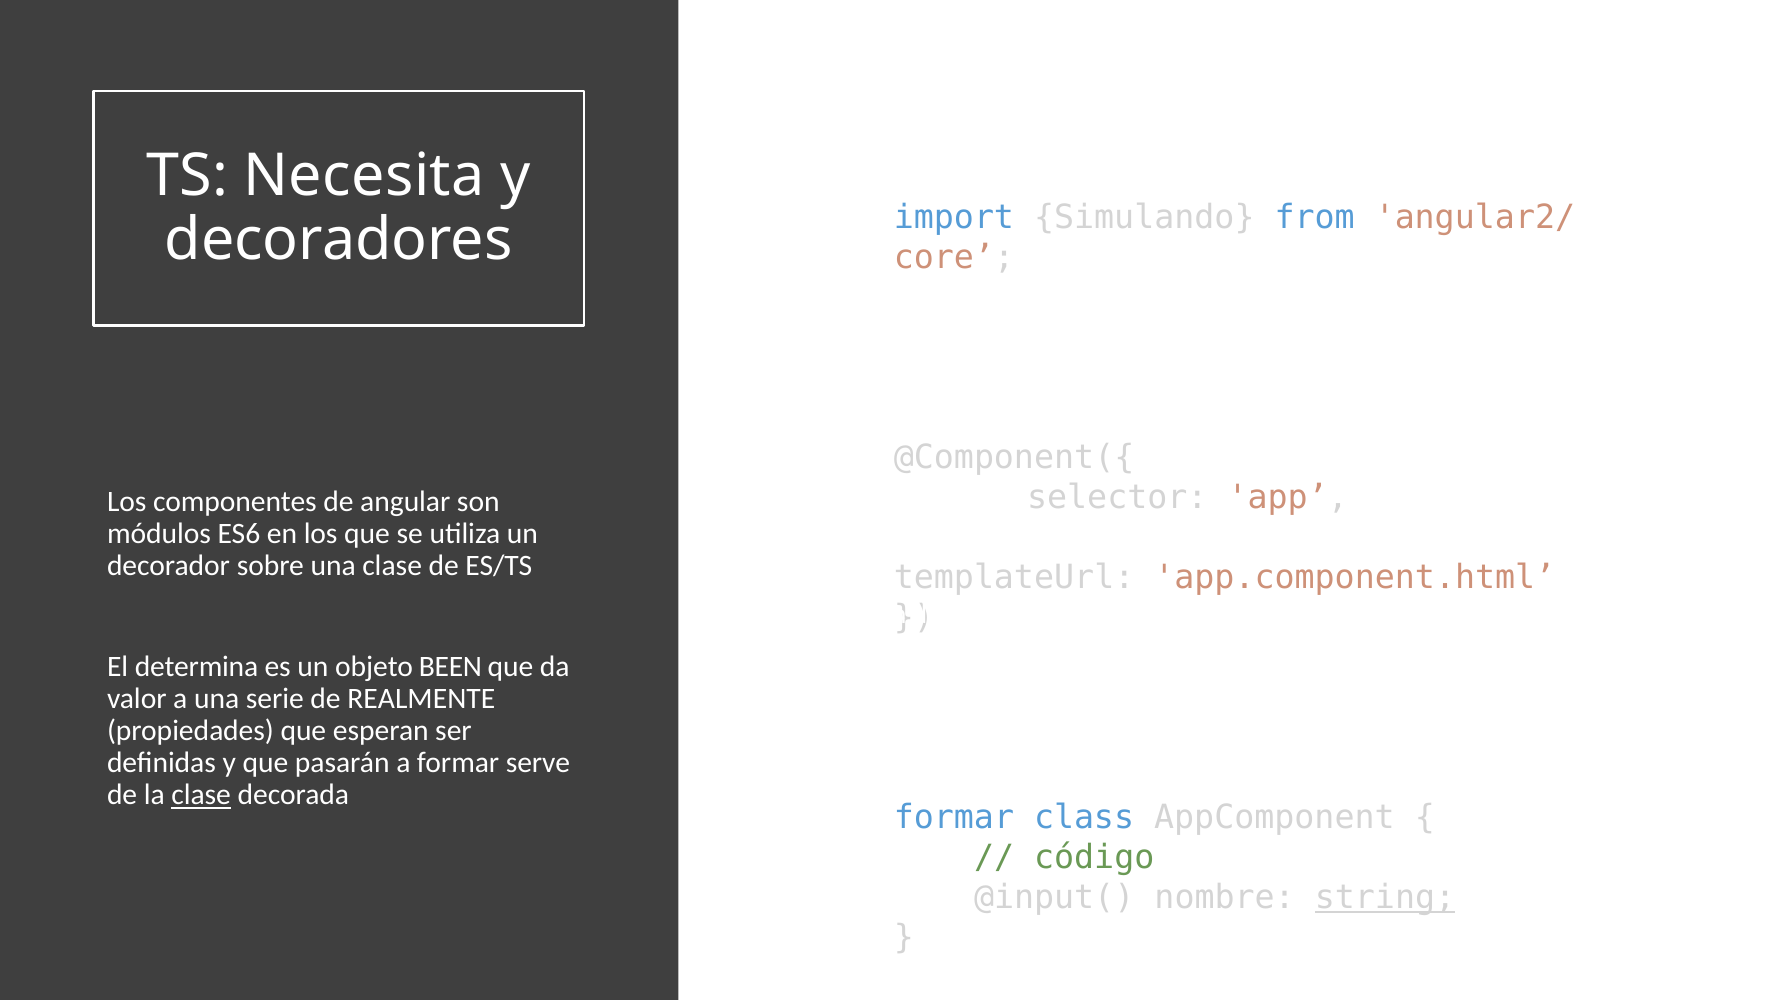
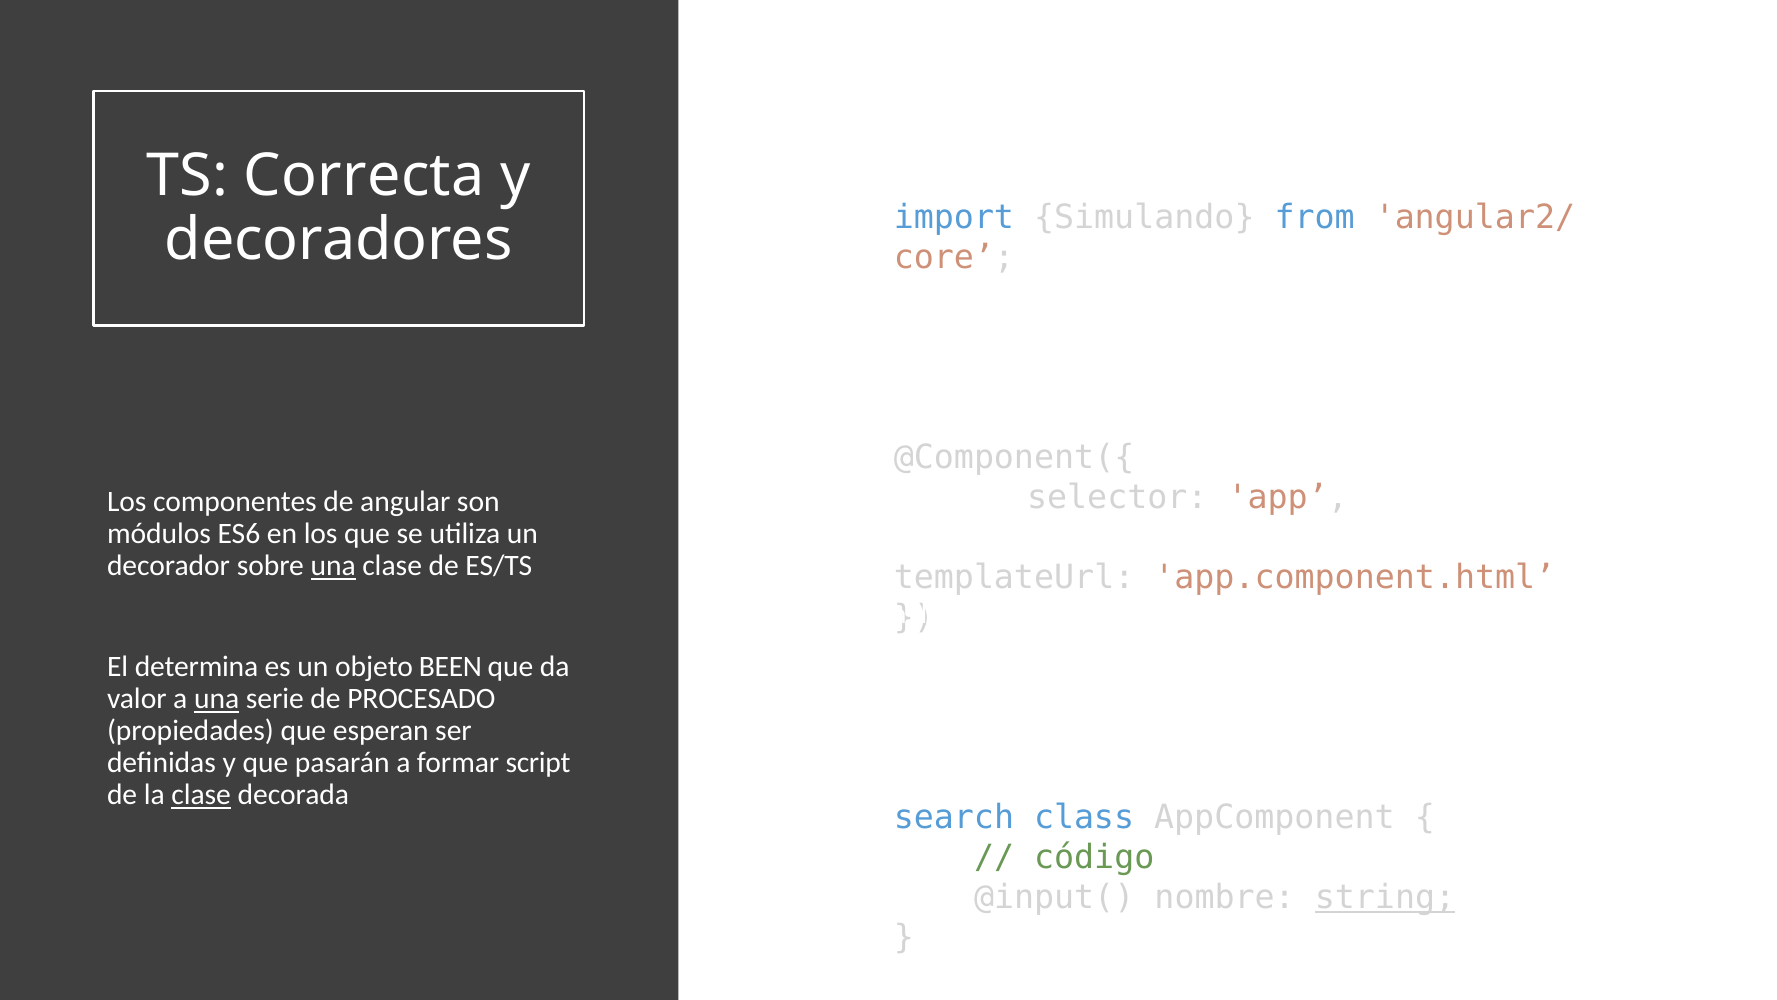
Necesita: Necesita -> Correcta
una at (333, 566) underline: none -> present
una at (217, 699) underline: none -> present
REALMENTE: REALMENTE -> PROCESADO
serve: serve -> script
formar at (954, 817): formar -> search
